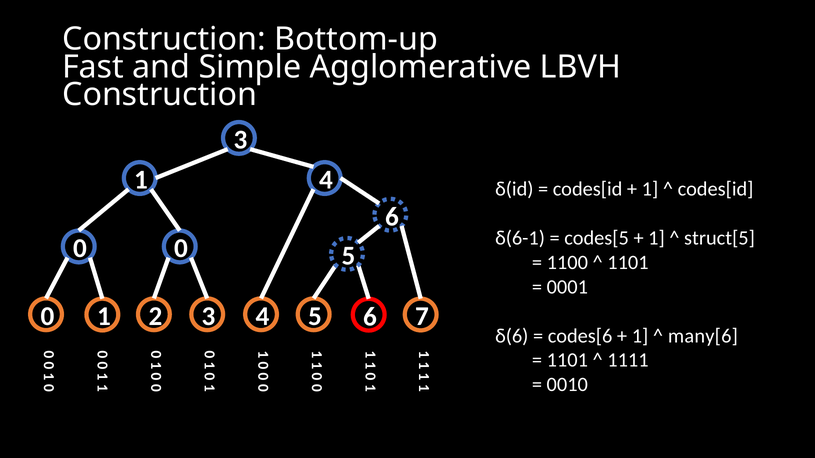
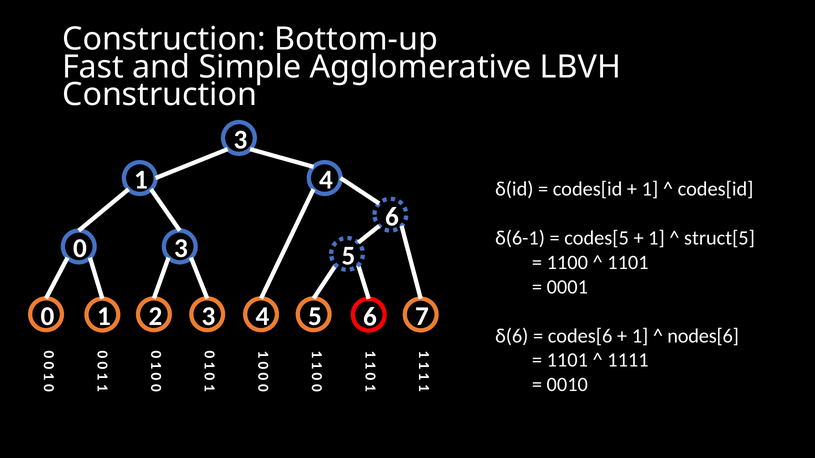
0 at (181, 249): 0 -> 3
many[6: many[6 -> nodes[6
